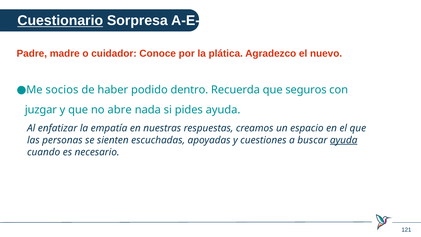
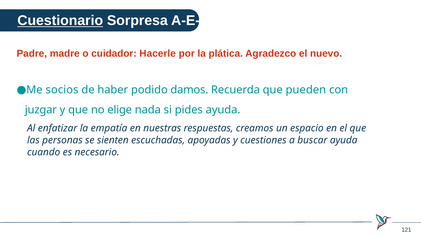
Conoce: Conoce -> Hacerle
dentro: dentro -> damos
seguros: seguros -> pueden
abre: abre -> elige
ayuda at (344, 140) underline: present -> none
